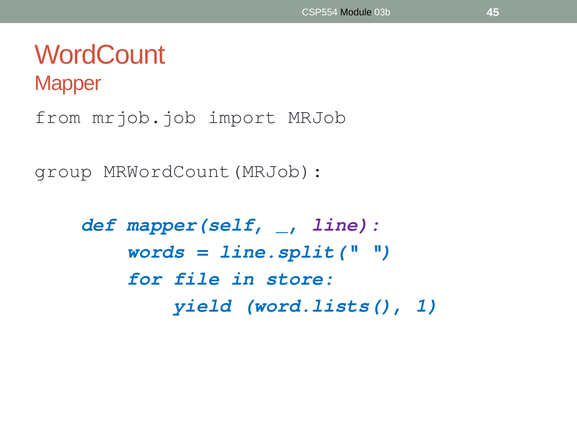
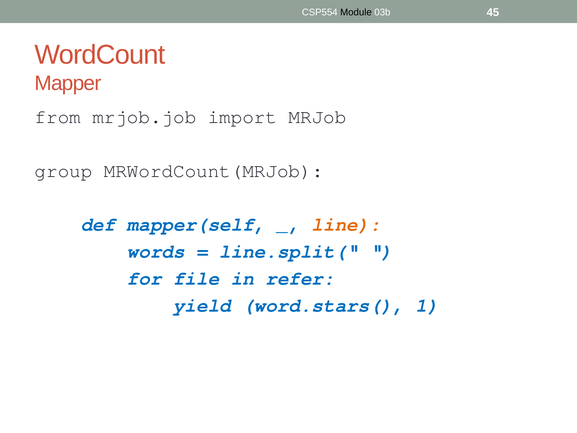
line colour: purple -> orange
store: store -> refer
word.lists(: word.lists( -> word.stars(
